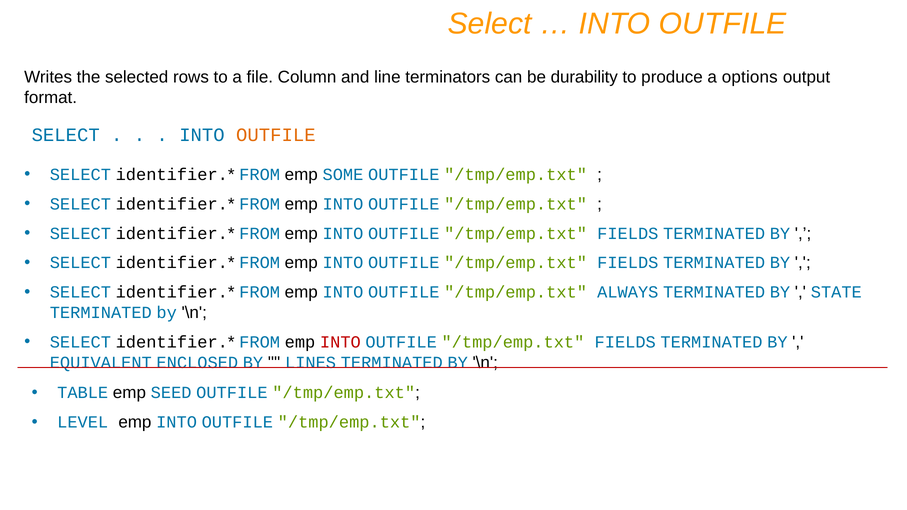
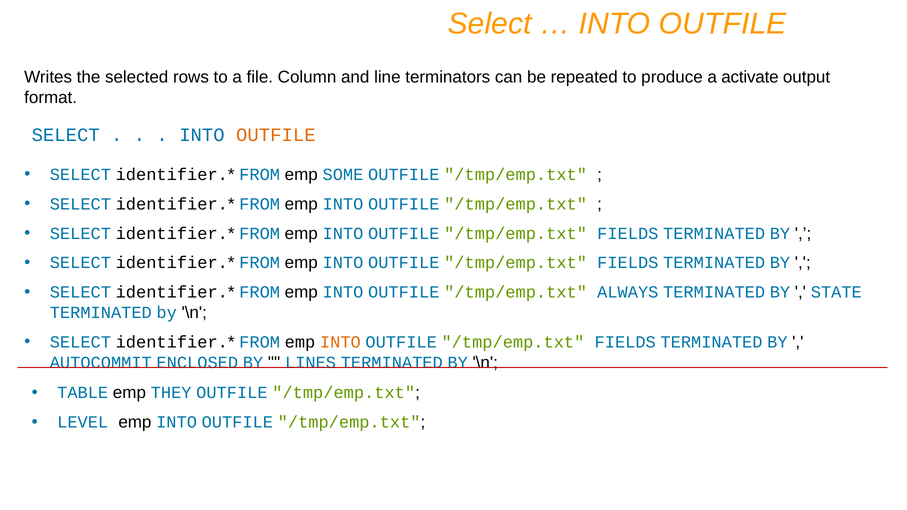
durability: durability -> repeated
options: options -> activate
INTO at (340, 342) colour: red -> orange
EQUIVALENT: EQUIVALENT -> AUTOCOMMIT
SEED: SEED -> THEY
